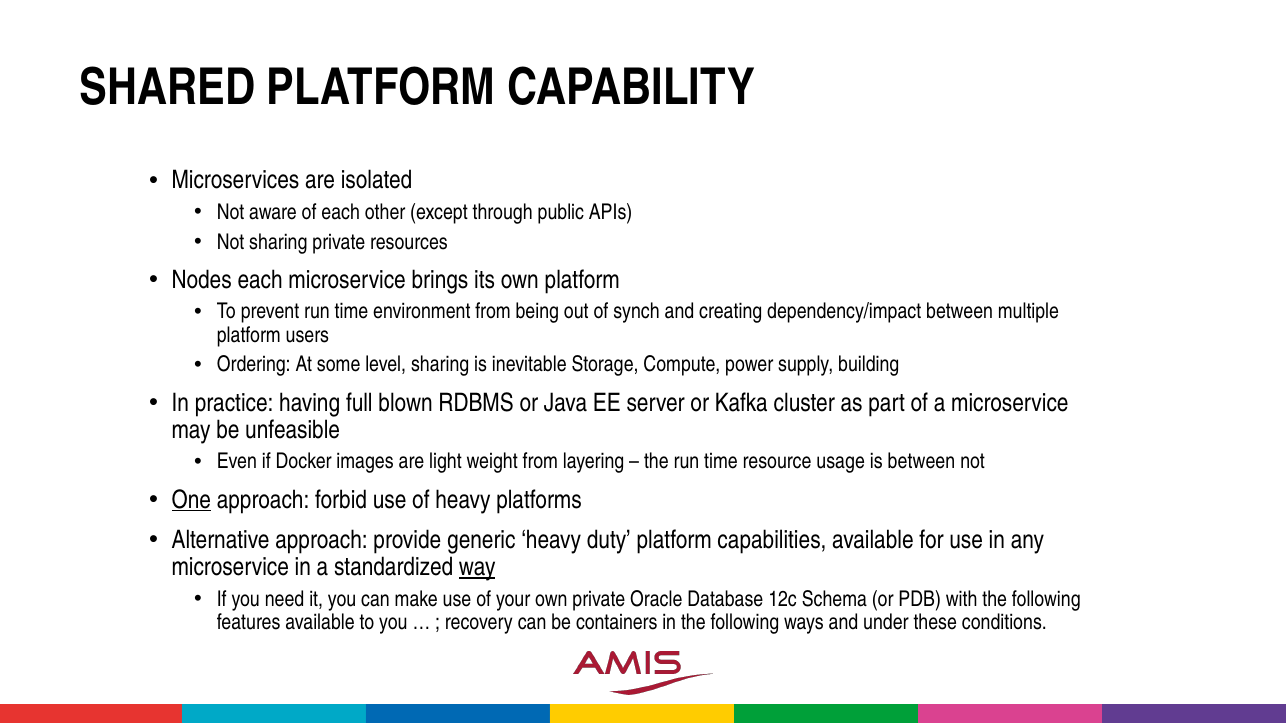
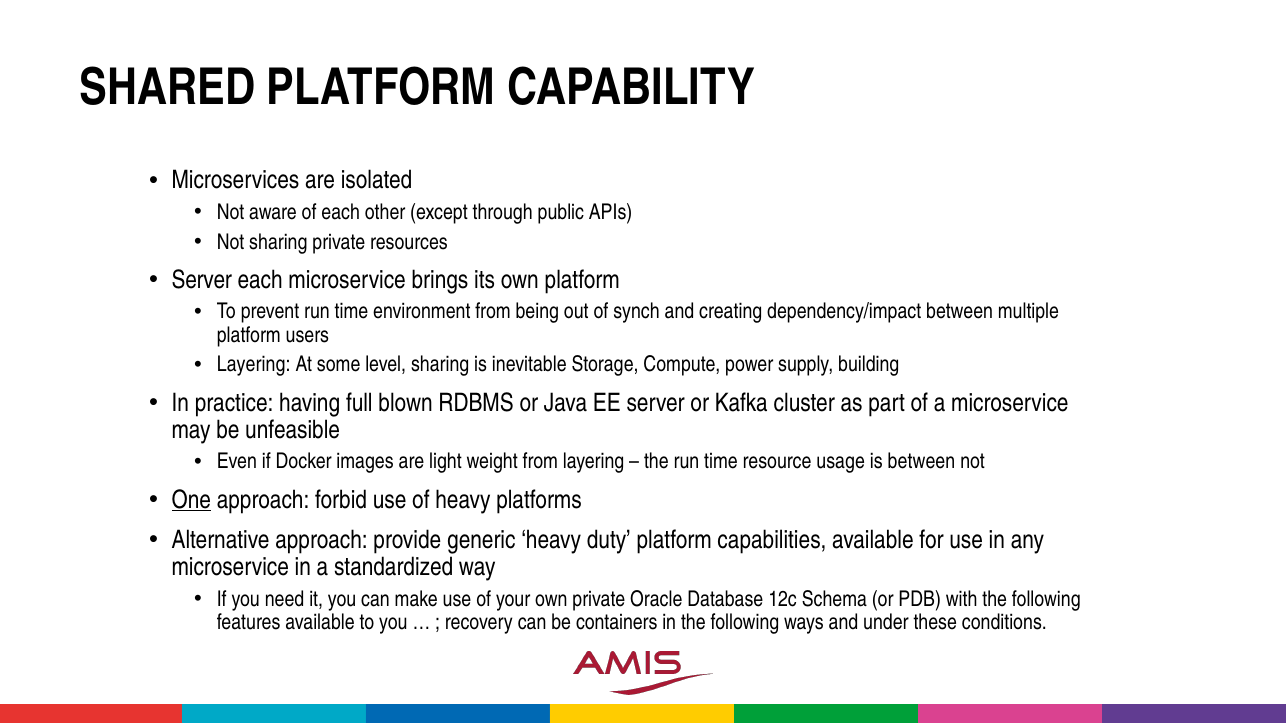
Nodes at (202, 280): Nodes -> Server
Ordering at (254, 365): Ordering -> Layering
way underline: present -> none
